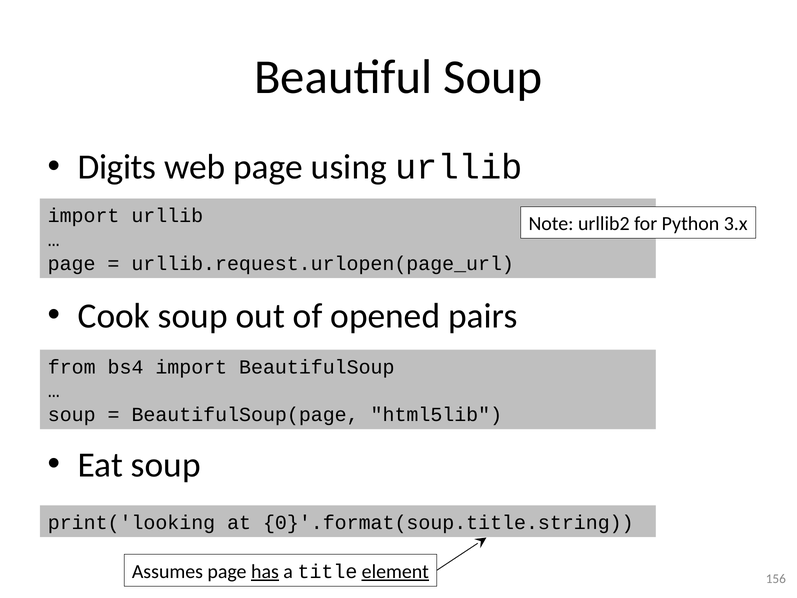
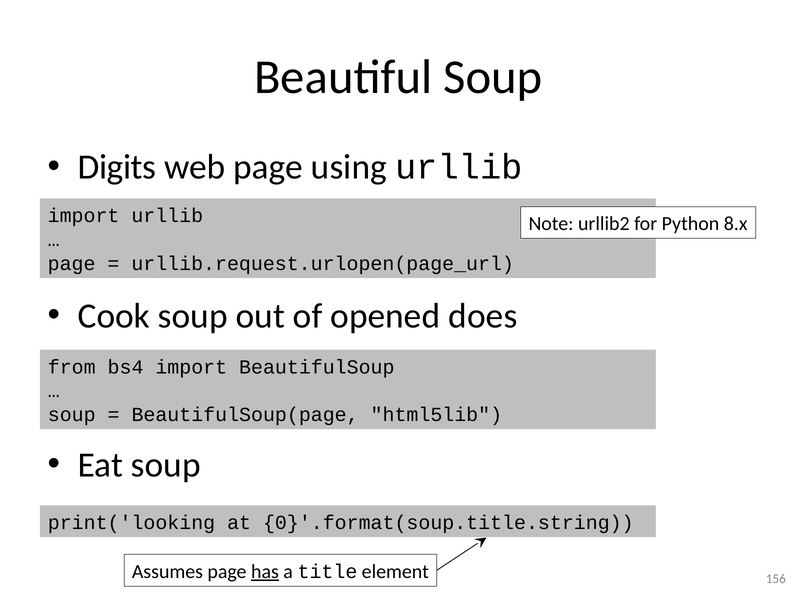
3.x: 3.x -> 8.x
pairs: pairs -> does
element underline: present -> none
